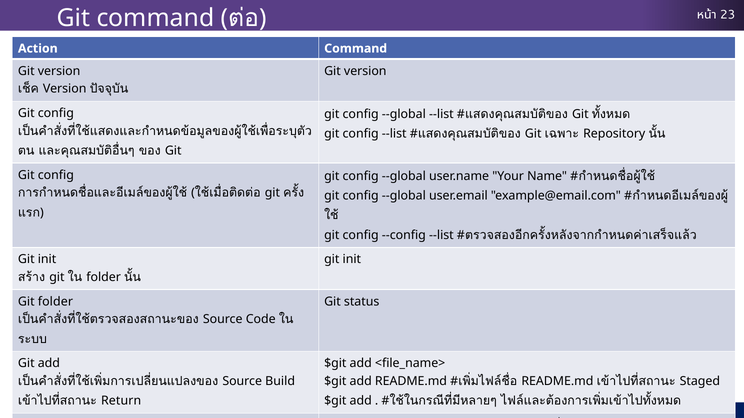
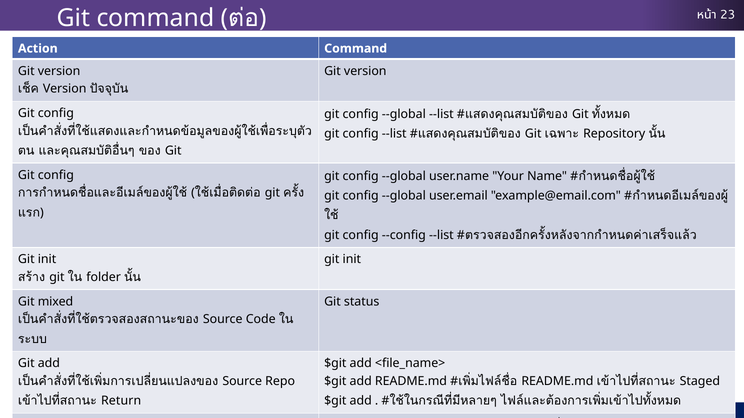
Git folder: folder -> mixed
Build: Build -> Repo
